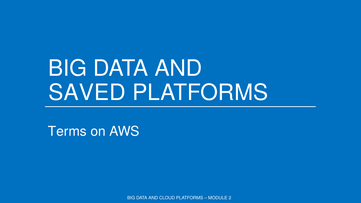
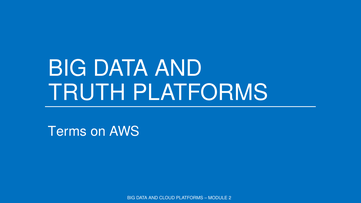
SAVED: SAVED -> TRUTH
